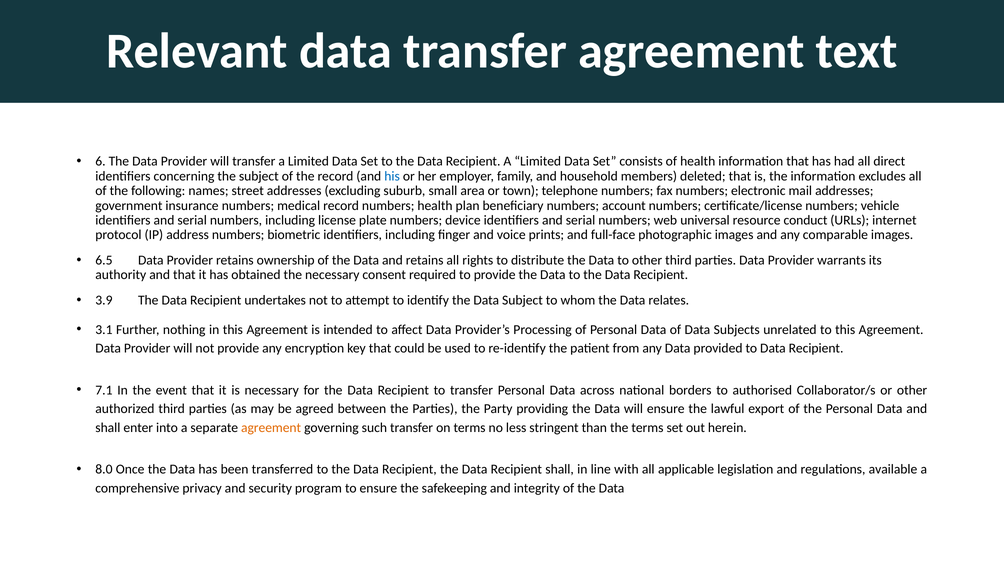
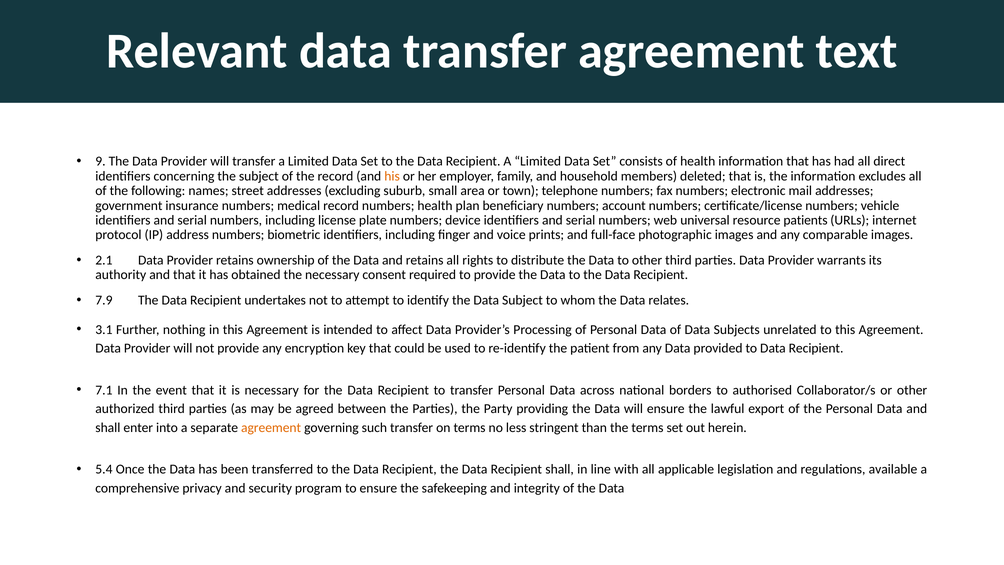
6: 6 -> 9
his colour: blue -> orange
conduct: conduct -> patients
6.5: 6.5 -> 2.1
3.9: 3.9 -> 7.9
8.0: 8.0 -> 5.4
